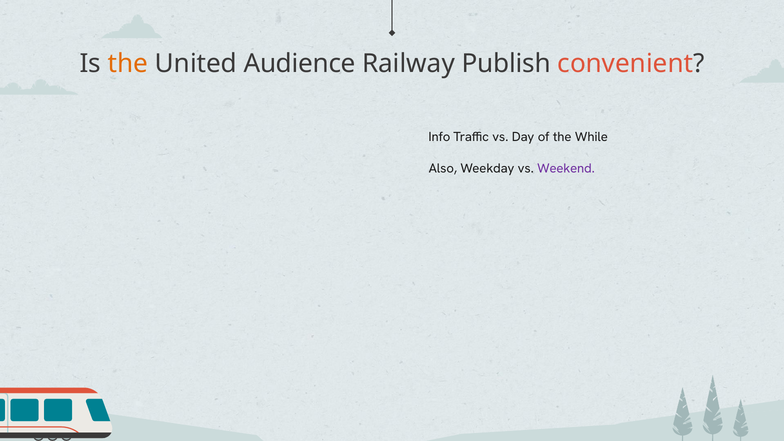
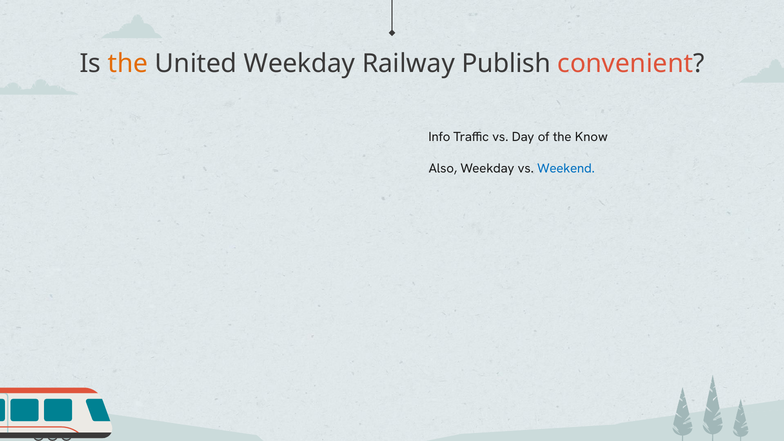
United Audience: Audience -> Weekday
While: While -> Know
Weekend colour: purple -> blue
